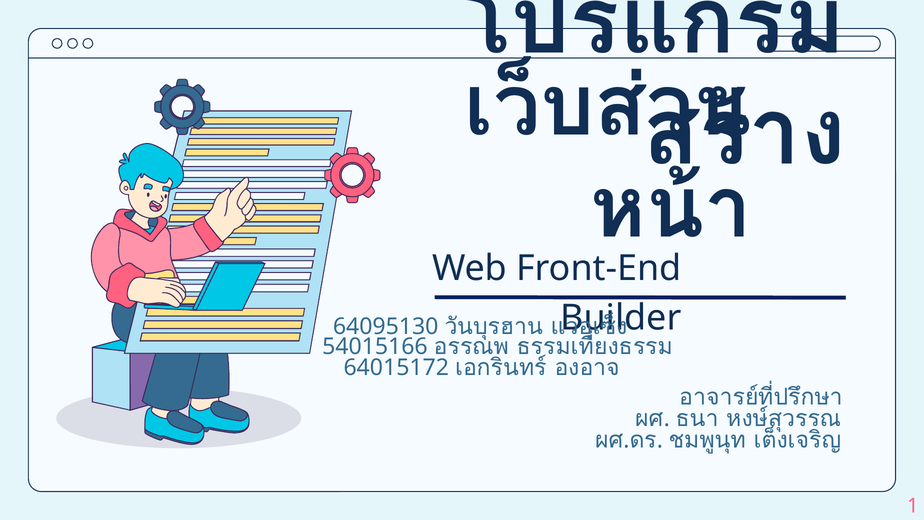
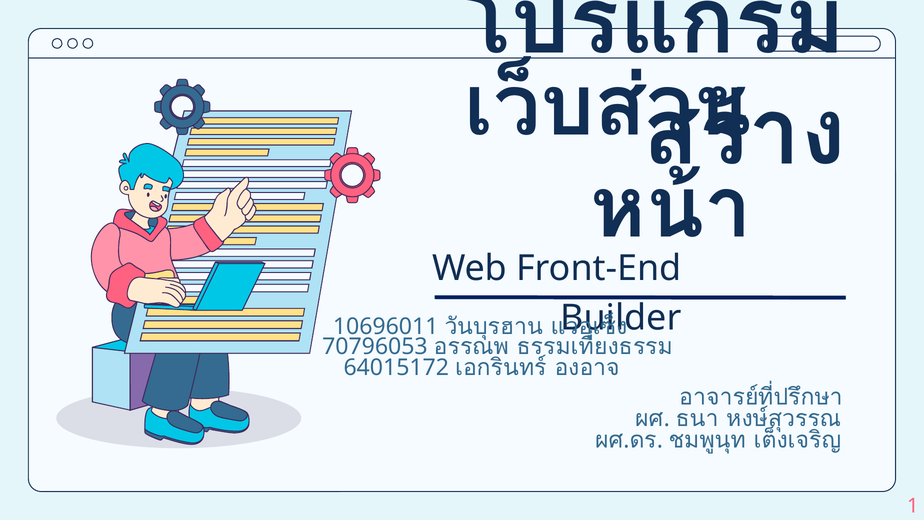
64095130: 64095130 -> 10696011
54015166: 54015166 -> 70796053
